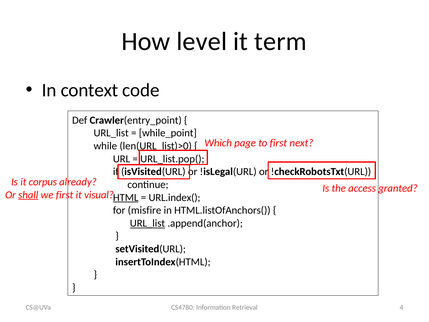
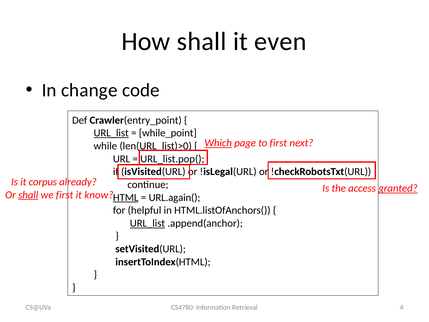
How level: level -> shall
term: term -> even
context: context -> change
URL_list at (111, 133) underline: none -> present
Which underline: none -> present
granted underline: none -> present
visual: visual -> know
URL.index(: URL.index( -> URL.again(
misfire: misfire -> helpful
